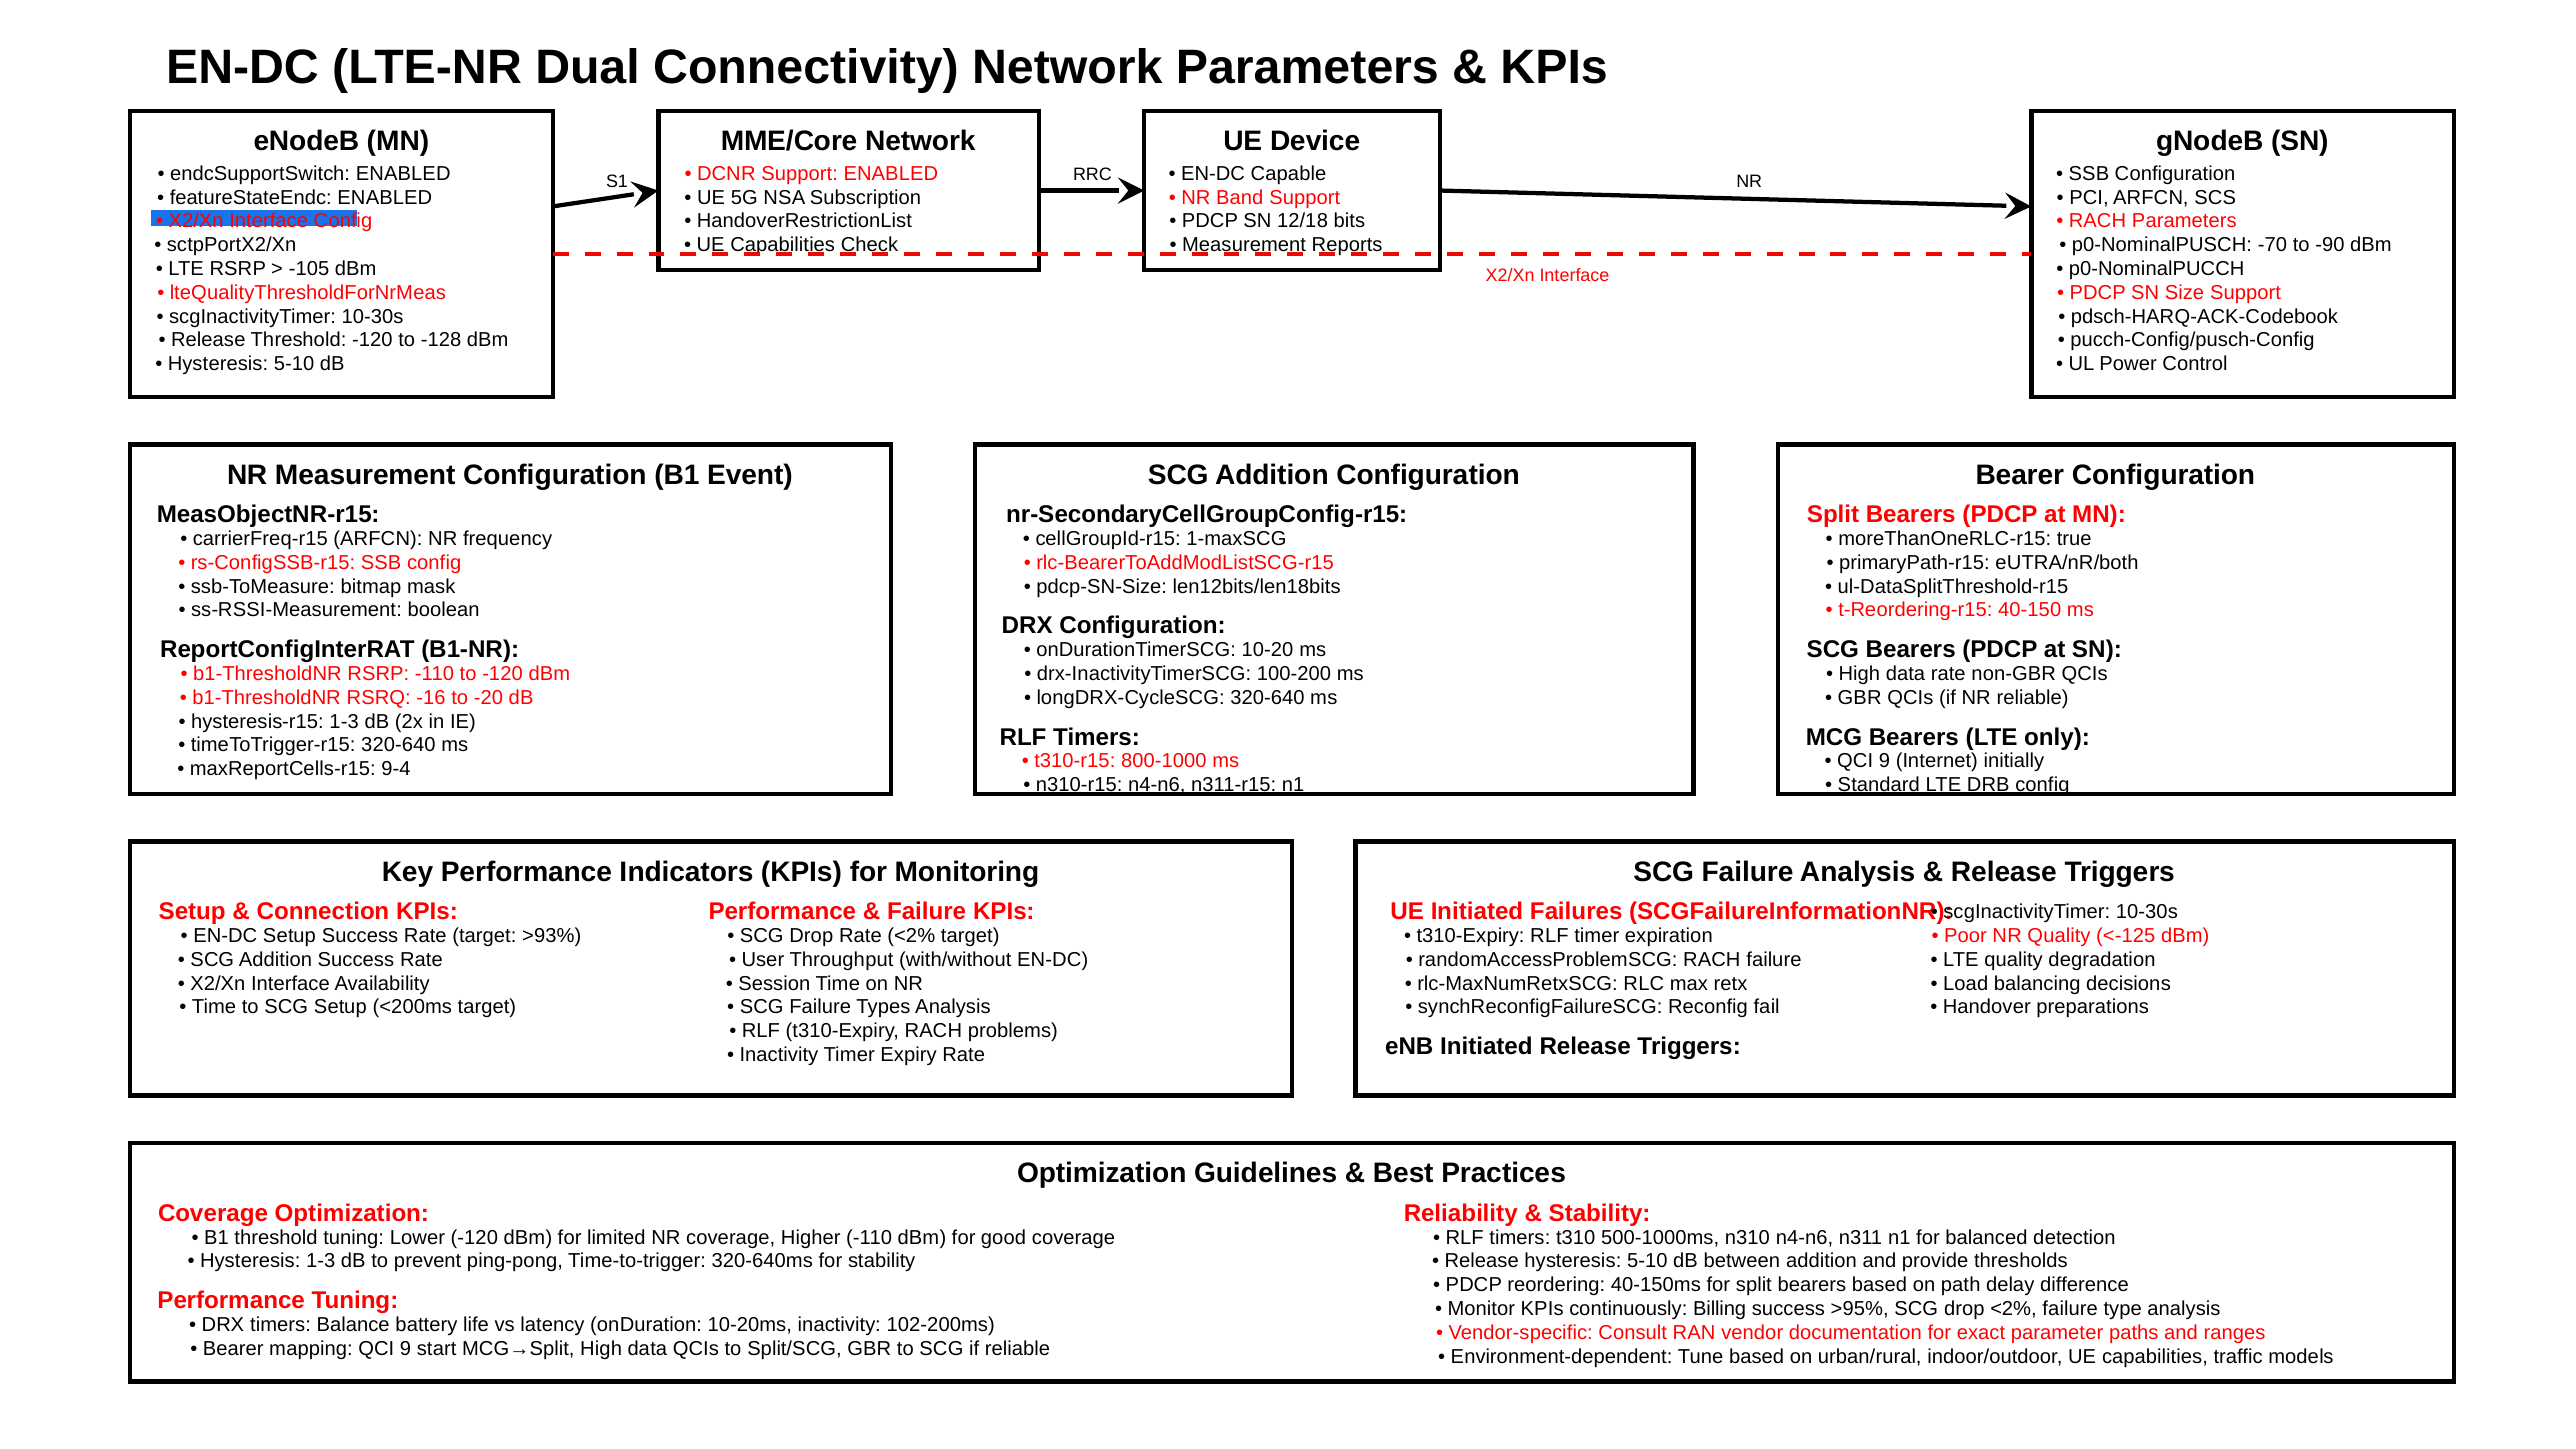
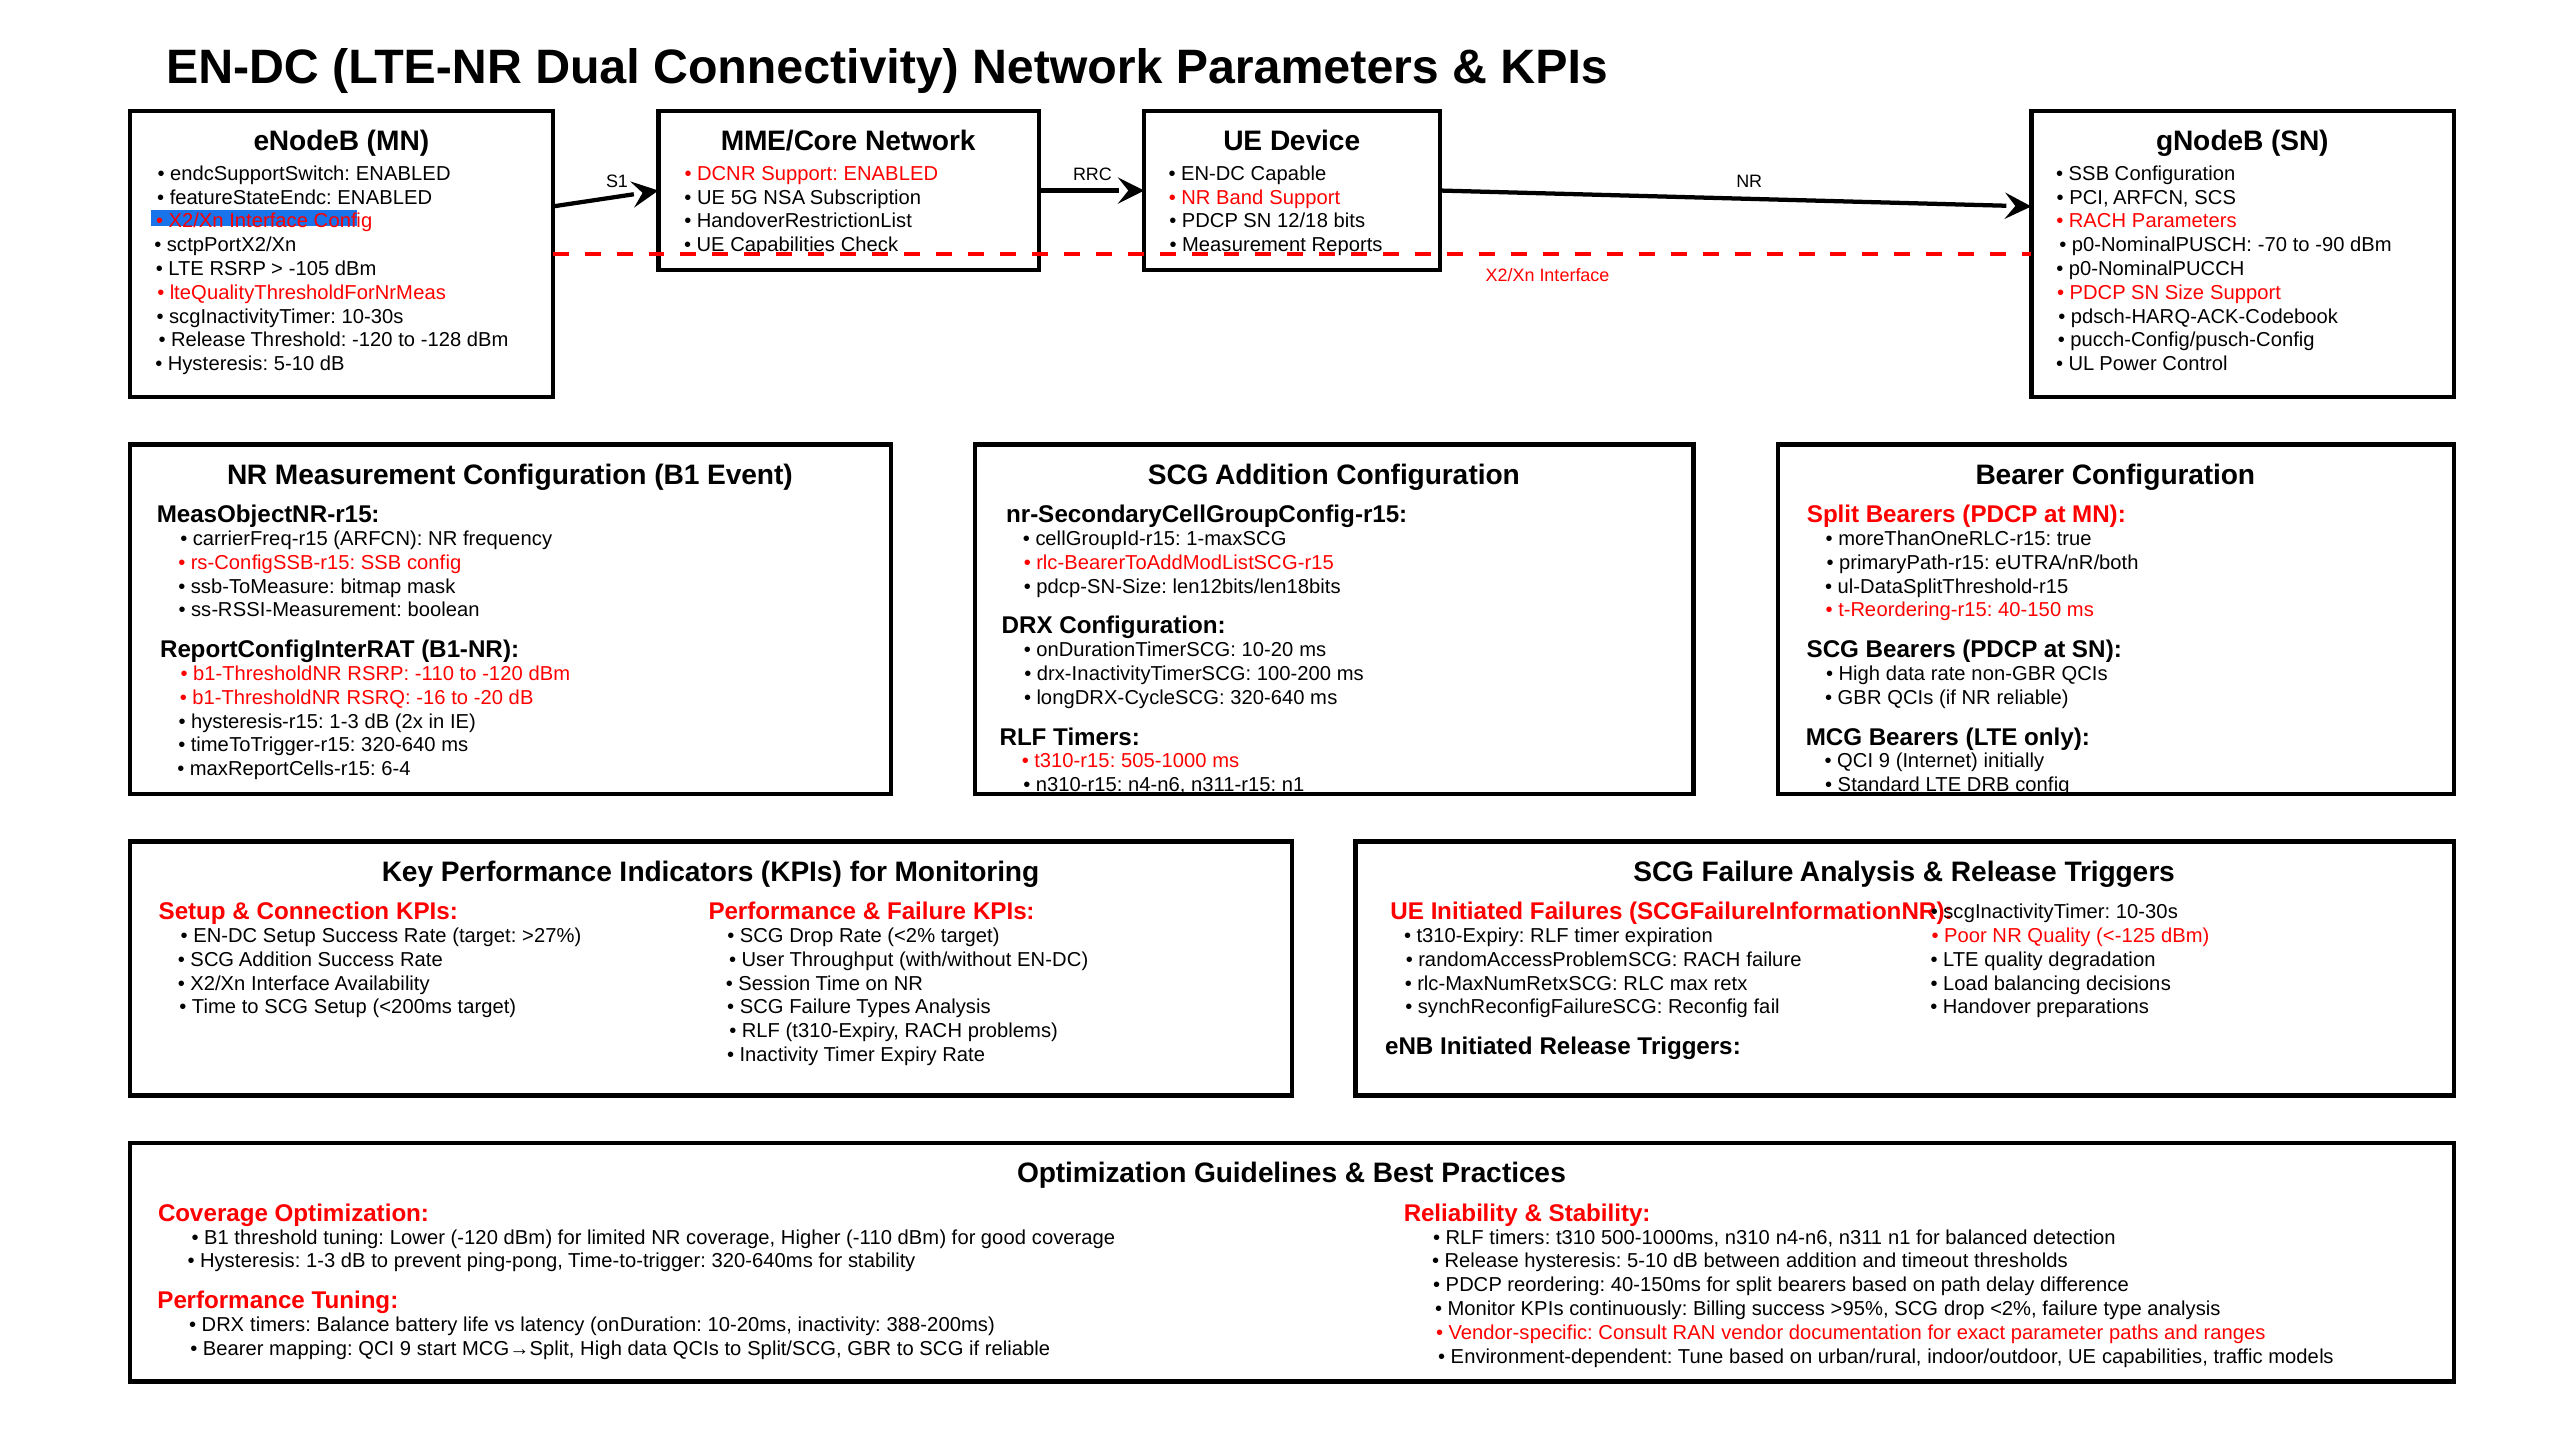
800-1000: 800-1000 -> 505-1000
9-4: 9-4 -> 6-4
>93%: >93% -> >27%
provide: provide -> timeout
102-200ms: 102-200ms -> 388-200ms
